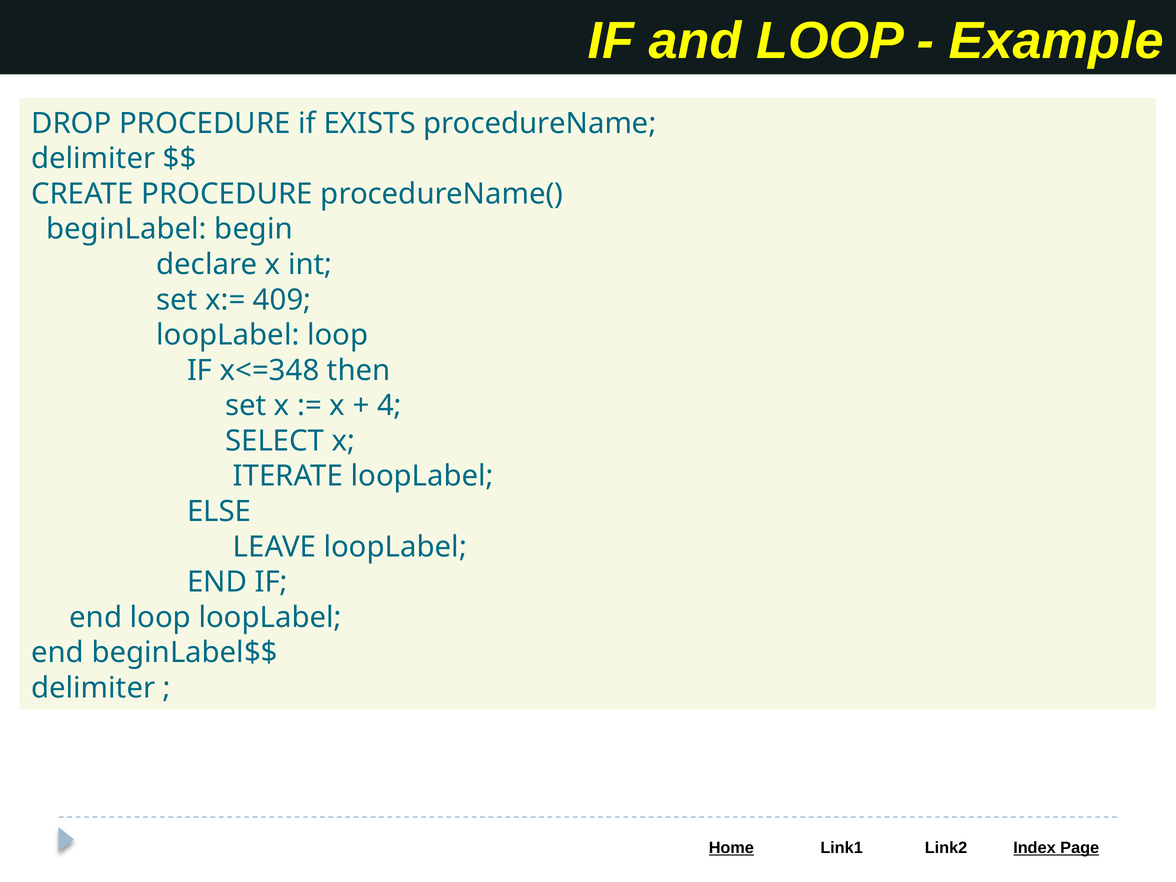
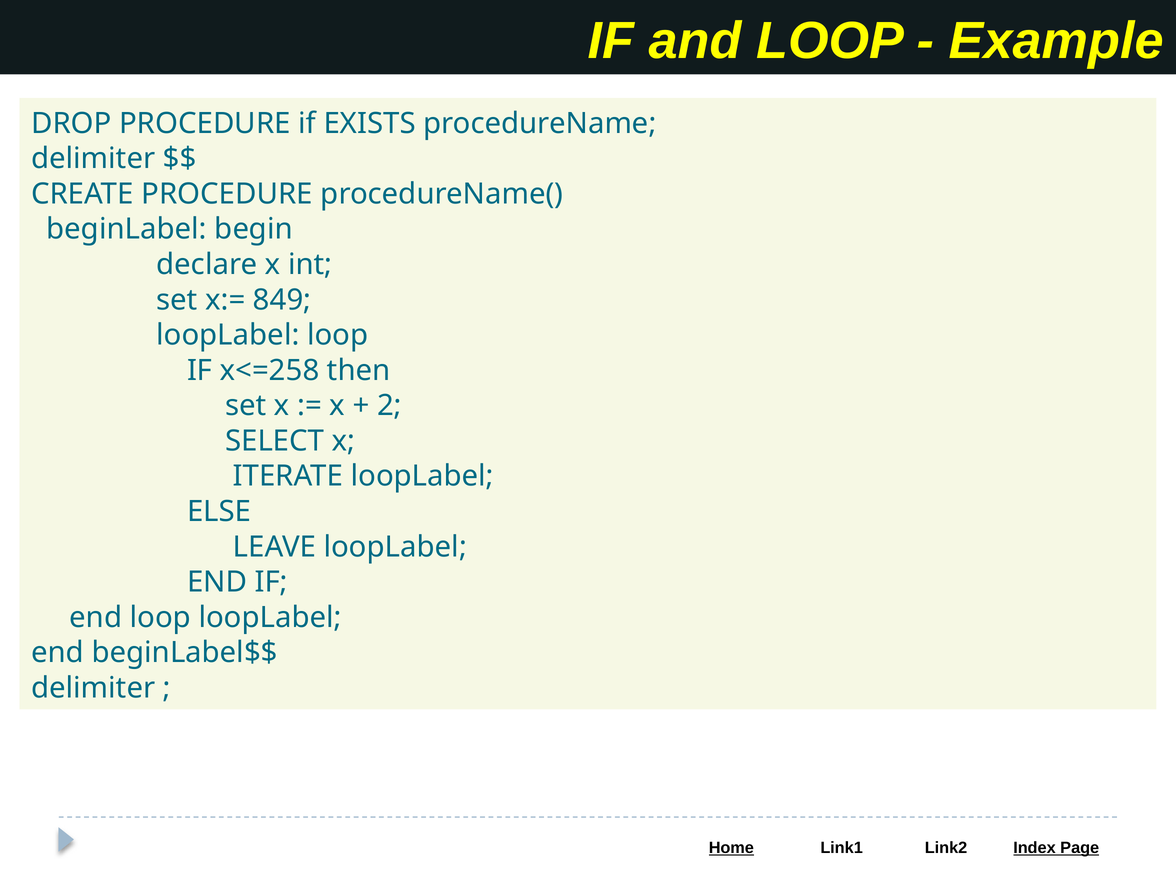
409: 409 -> 849
x<=348: x<=348 -> x<=258
4: 4 -> 2
